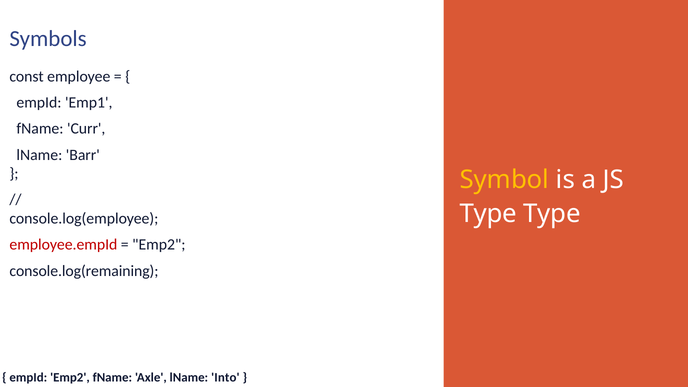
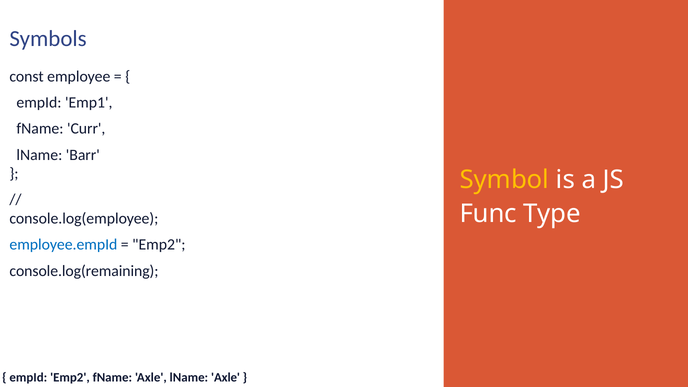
Type at (488, 214): Type -> Func
employee.empId colour: red -> blue
lName Into: Into -> Axle
